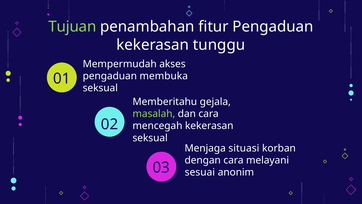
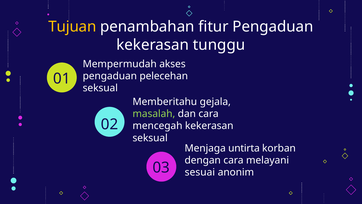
Tujuan colour: light green -> yellow
membuka: membuka -> pelecehan
situasi: situasi -> untirta
